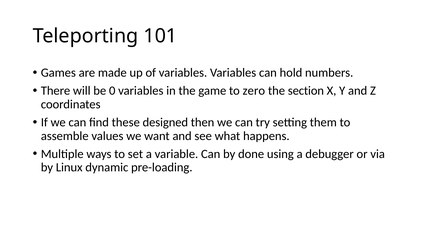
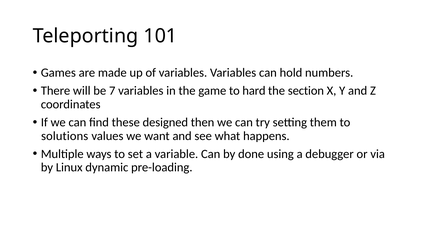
0: 0 -> 7
zero: zero -> hard
assemble: assemble -> solutions
